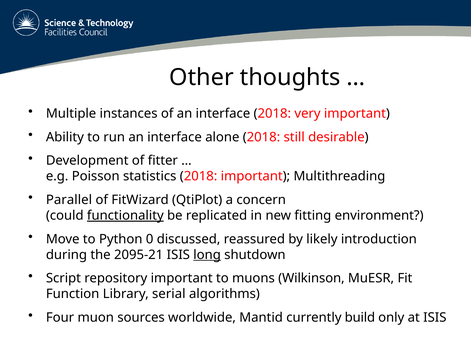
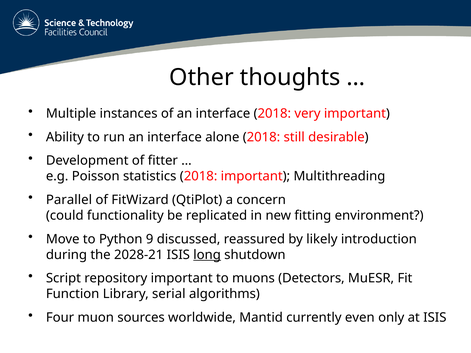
functionality underline: present -> none
0: 0 -> 9
2095-21: 2095-21 -> 2028-21
Wilkinson: Wilkinson -> Detectors
build: build -> even
